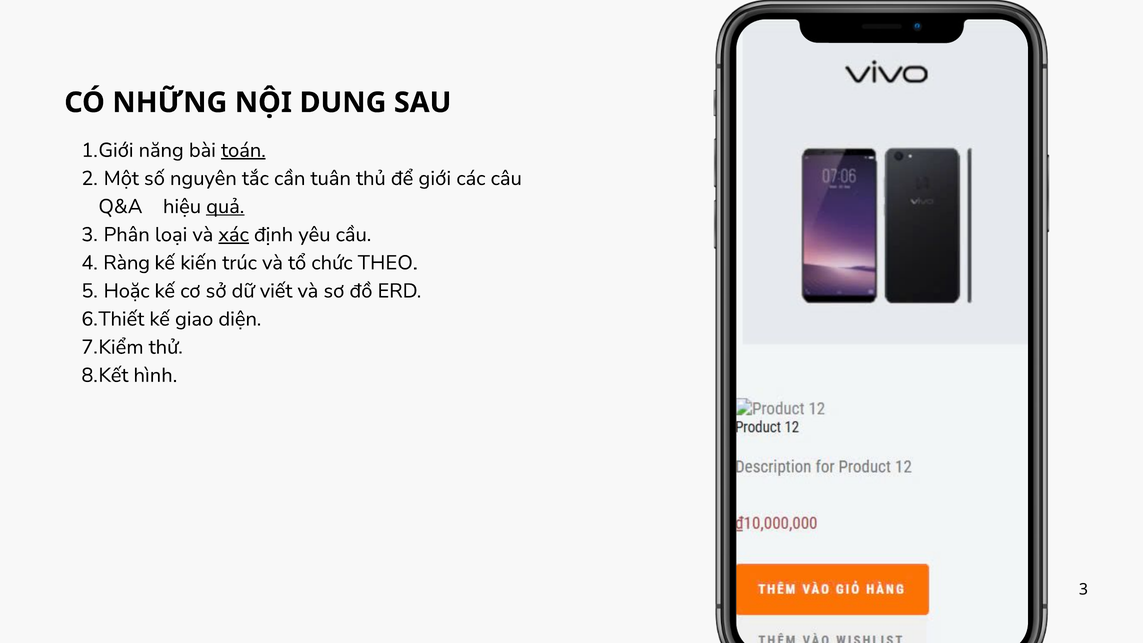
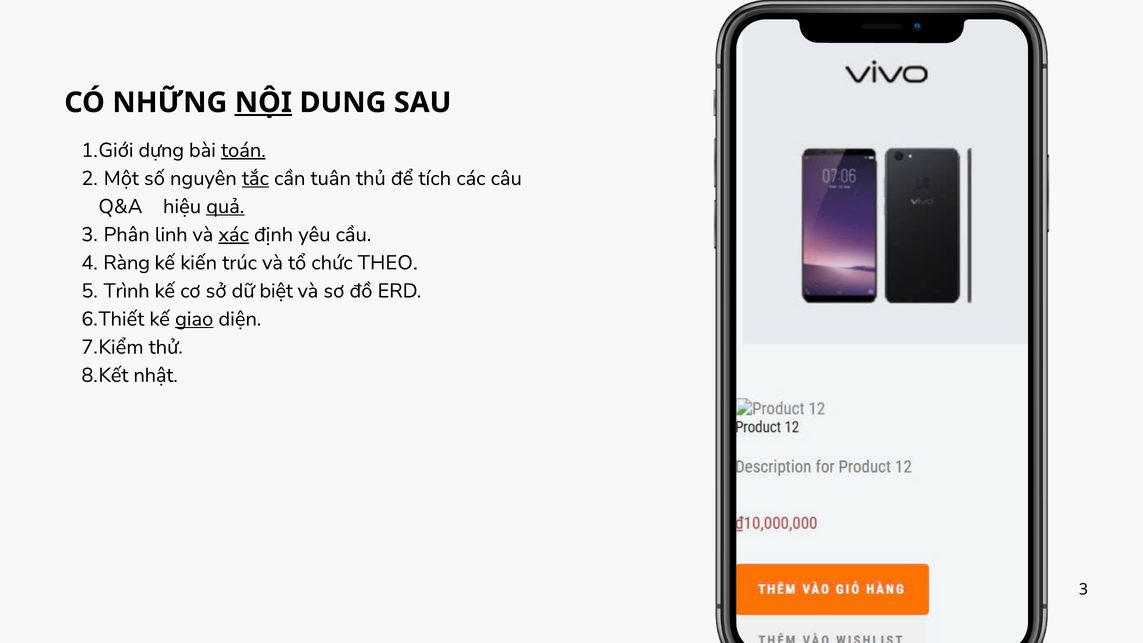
NỘI underline: none -> present
năng: năng -> dựng
tắc underline: none -> present
giới: giới -> tích
loại: loại -> linh
Hoặc: Hoặc -> Trình
viết: viết -> biệt
giao underline: none -> present
hình: hình -> nhật
